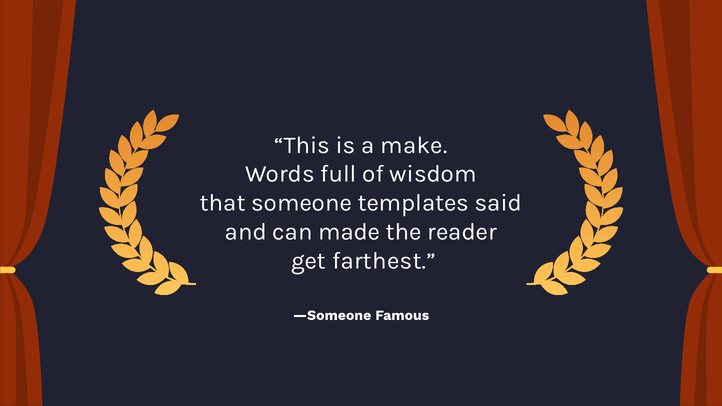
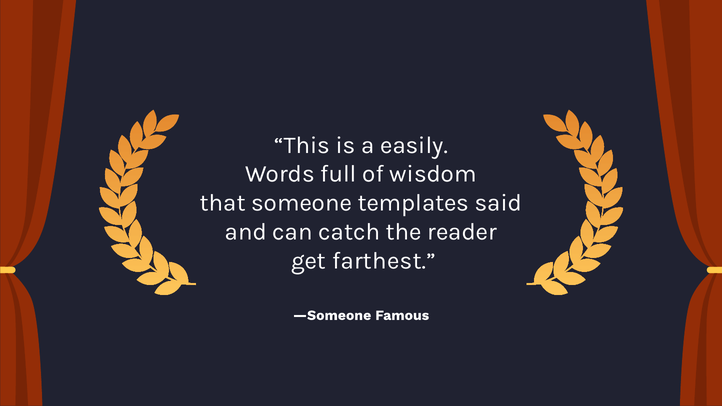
make: make -> easily
made: made -> catch
